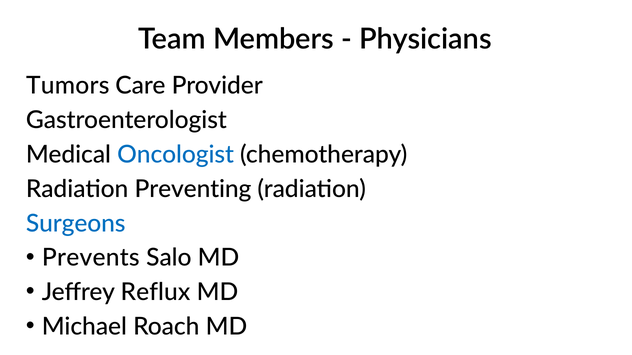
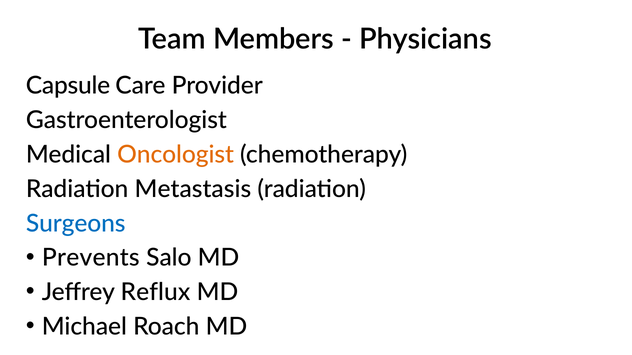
Tumors: Tumors -> Capsule
Oncologist colour: blue -> orange
Preventing: Preventing -> Metastasis
